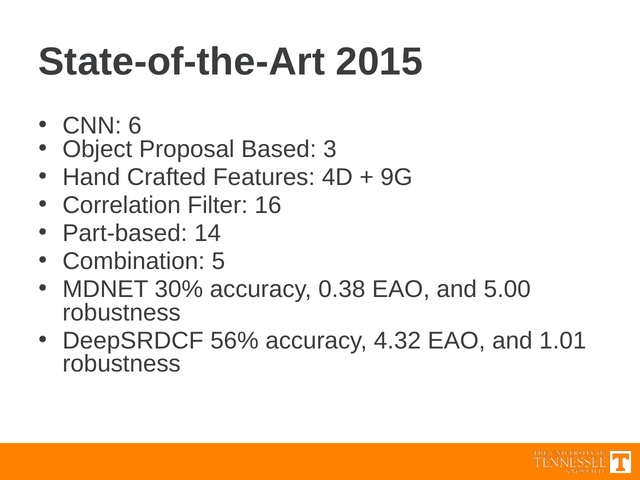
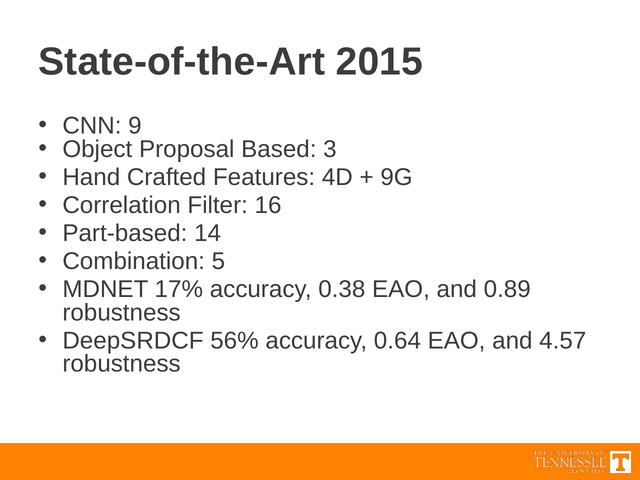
6: 6 -> 9
30%: 30% -> 17%
5.00: 5.00 -> 0.89
4.32: 4.32 -> 0.64
1.01: 1.01 -> 4.57
